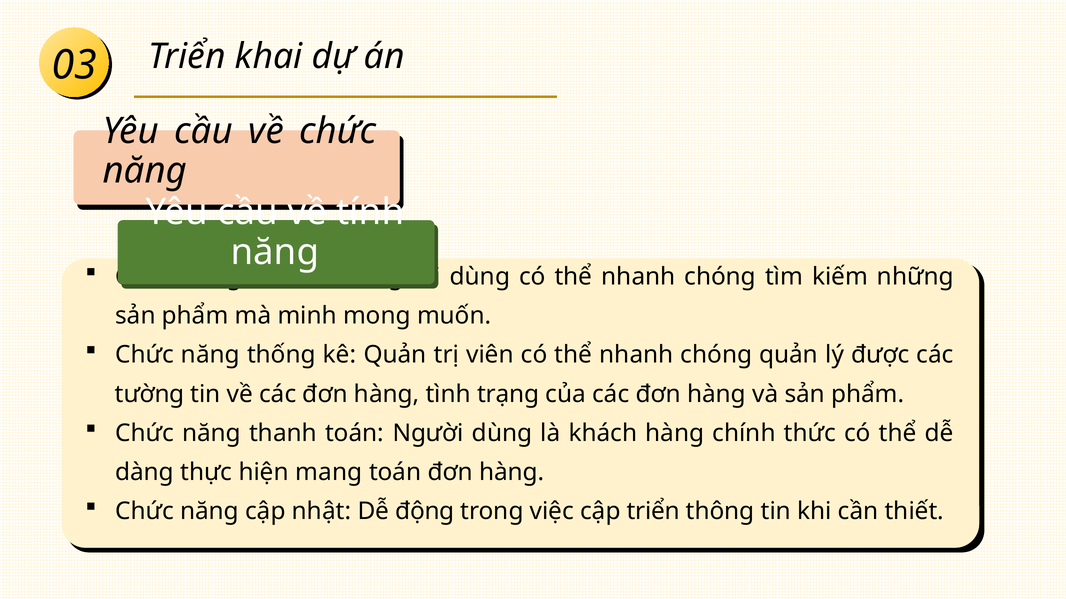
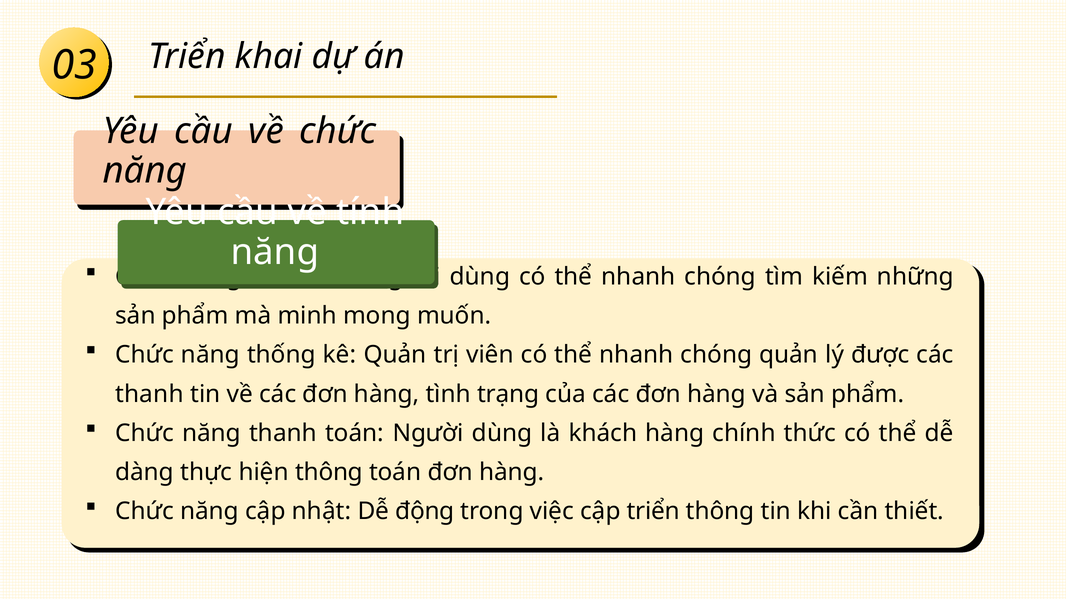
tường at (150, 394): tường -> thanh
hiện mang: mang -> thông
